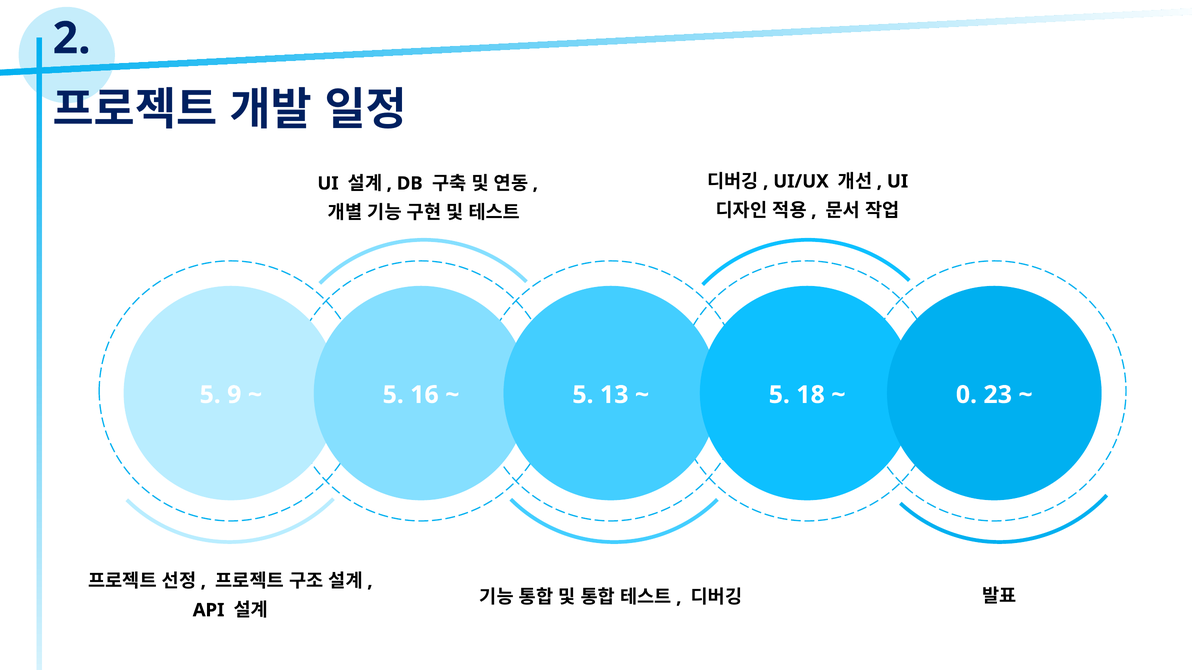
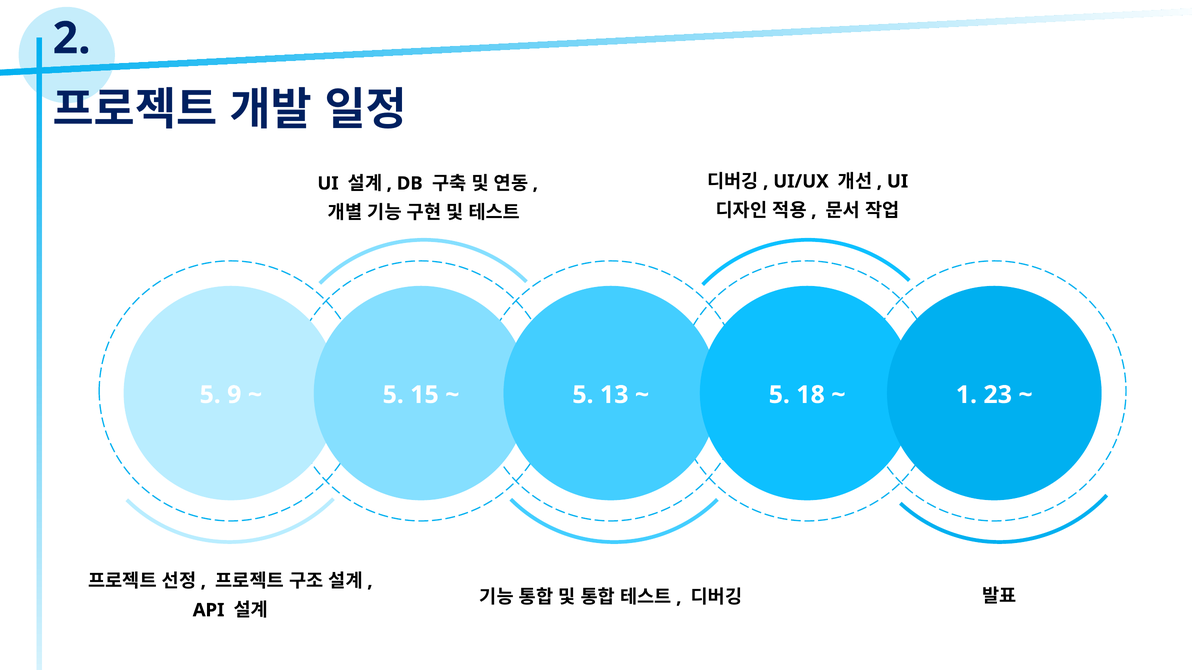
16: 16 -> 15
0: 0 -> 1
